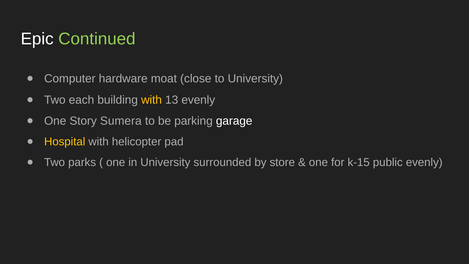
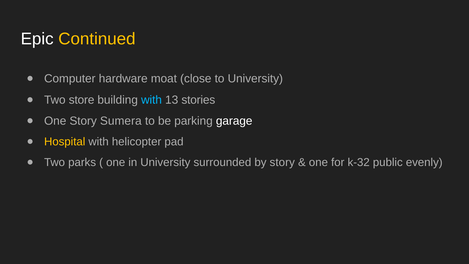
Continued colour: light green -> yellow
each: each -> store
with at (152, 100) colour: yellow -> light blue
13 evenly: evenly -> stories
by store: store -> story
k-15: k-15 -> k-32
